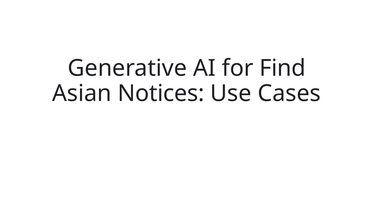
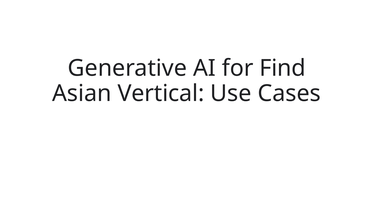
Notices: Notices -> Vertical
